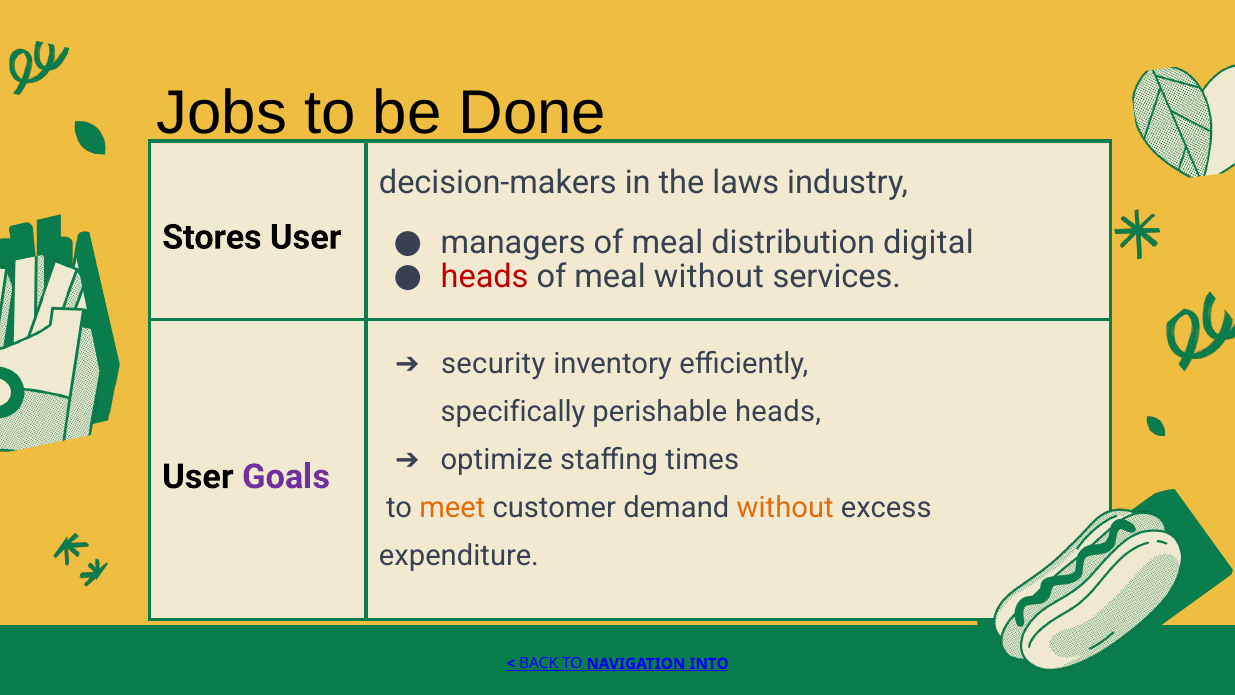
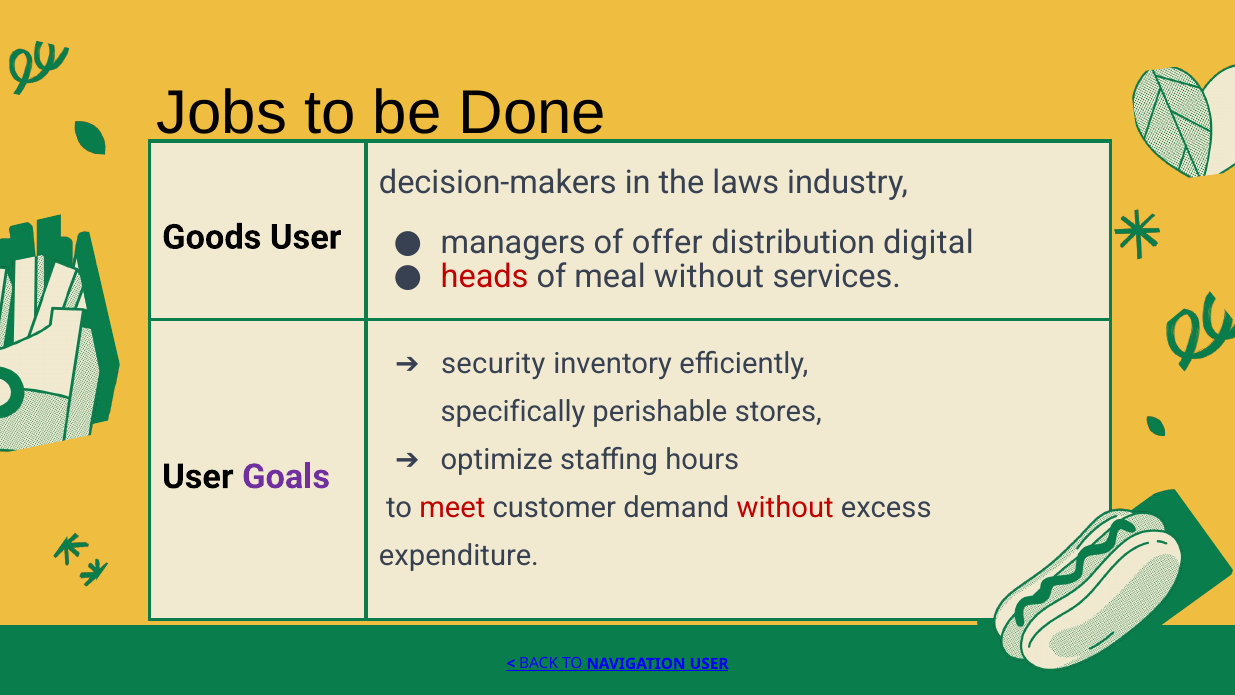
Stores: Stores -> Goods
managers of meal: meal -> offer
perishable heads: heads -> stores
times: times -> hours
meet colour: orange -> red
without at (785, 508) colour: orange -> red
NAVIGATION INTO: INTO -> USER
